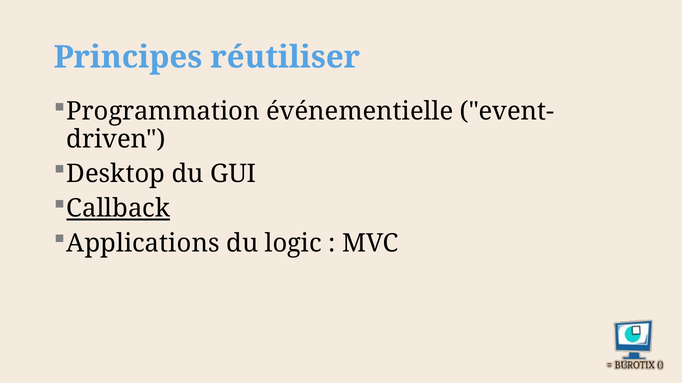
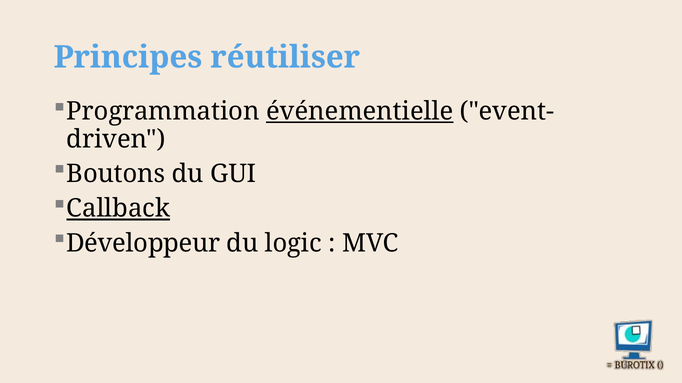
événementielle underline: none -> present
Desktop: Desktop -> Boutons
Applications: Applications -> Développeur
